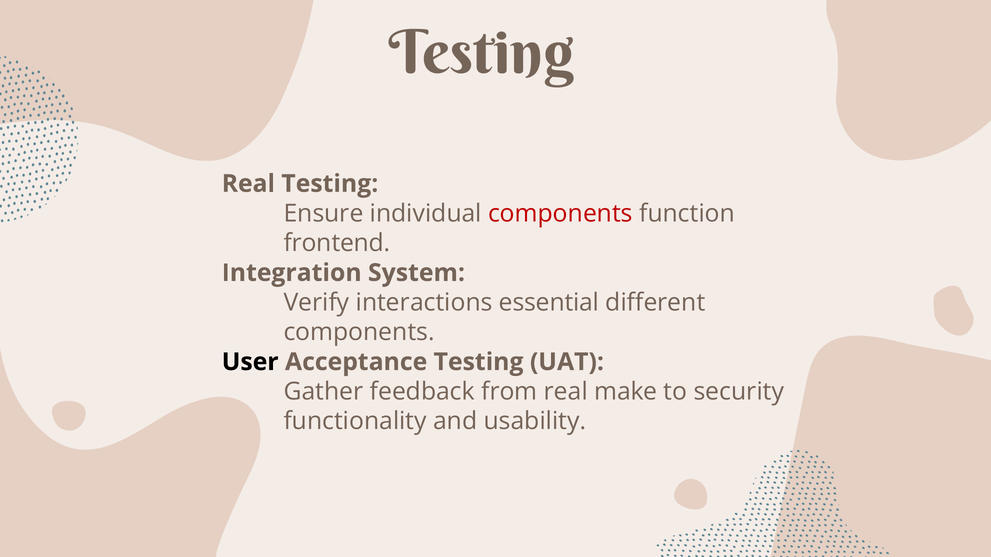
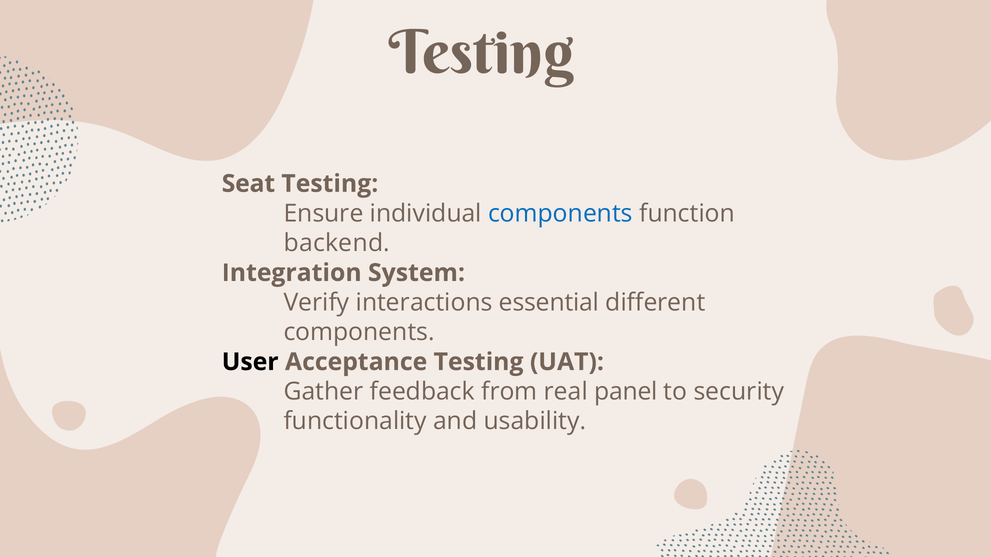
Real at (248, 184): Real -> Seat
components at (560, 214) colour: red -> blue
frontend: frontend -> backend
make: make -> panel
